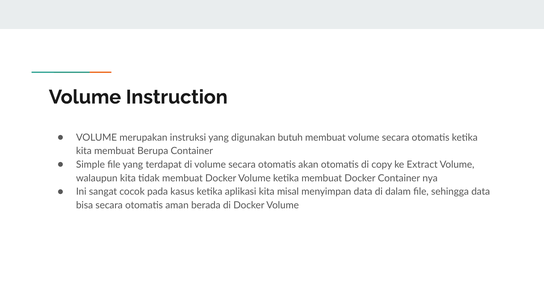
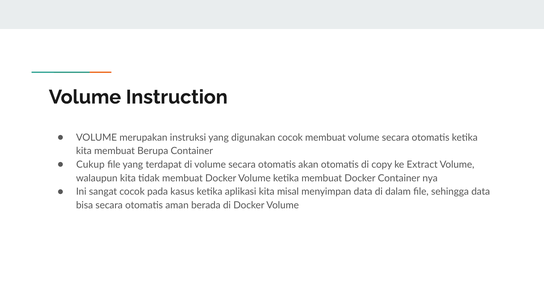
digunakan butuh: butuh -> cocok
Simple: Simple -> Cukup
